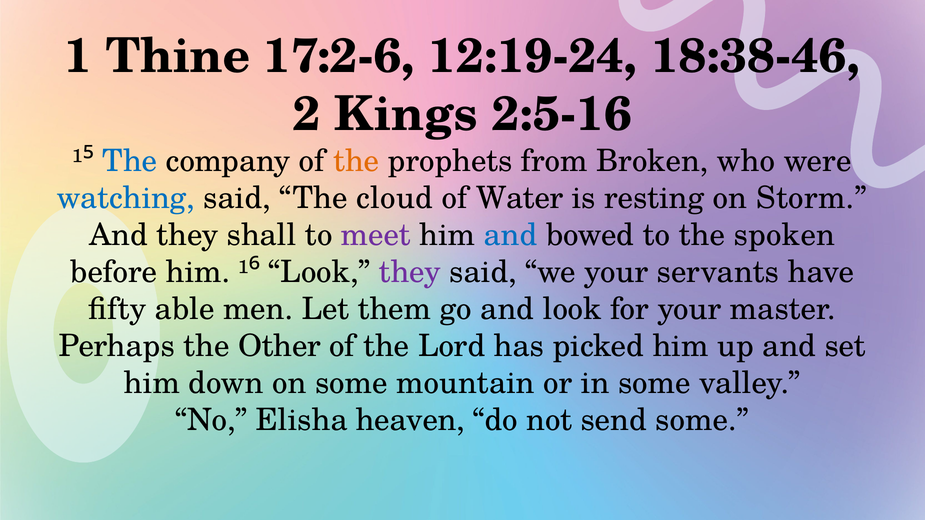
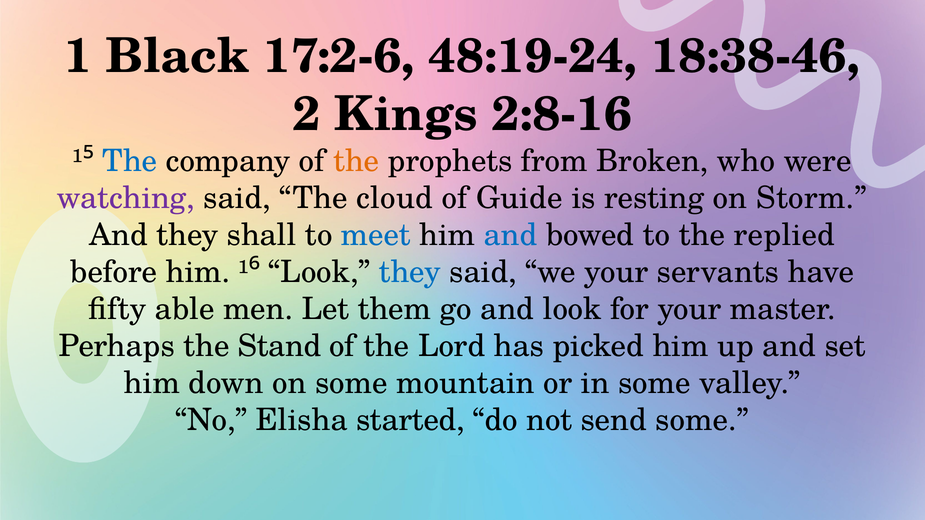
Thine: Thine -> Black
12:19-24: 12:19-24 -> 48:19-24
2:5-16: 2:5-16 -> 2:8-16
watching colour: blue -> purple
Water: Water -> Guide
meet colour: purple -> blue
spoken: spoken -> replied
they at (410, 272) colour: purple -> blue
Other: Other -> Stand
heaven: heaven -> started
